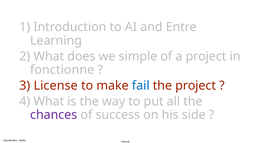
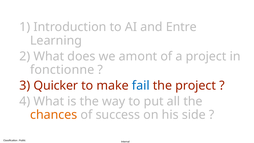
simple: simple -> amont
License: License -> Quicker
chances colour: purple -> orange
